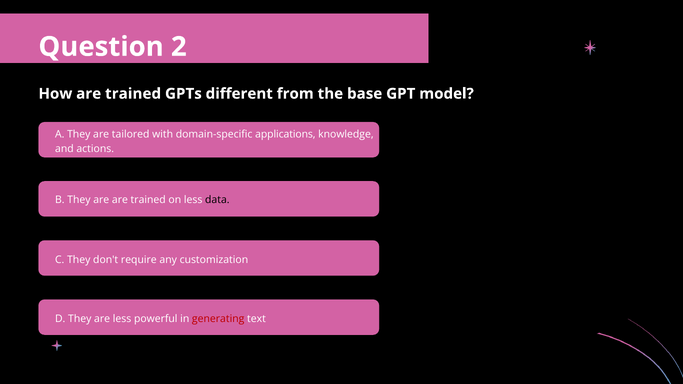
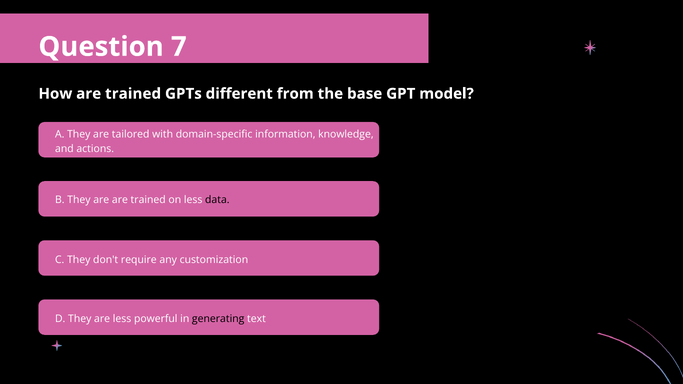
2: 2 -> 7
applications: applications -> information
generating colour: red -> black
